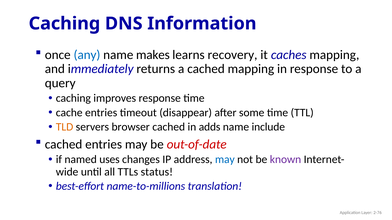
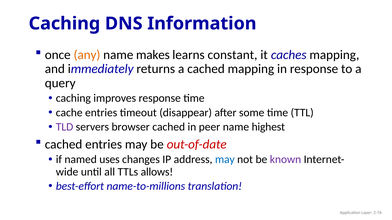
any colour: blue -> orange
recovery: recovery -> constant
TLD colour: orange -> purple
adds: adds -> peer
include: include -> highest
status: status -> allows
